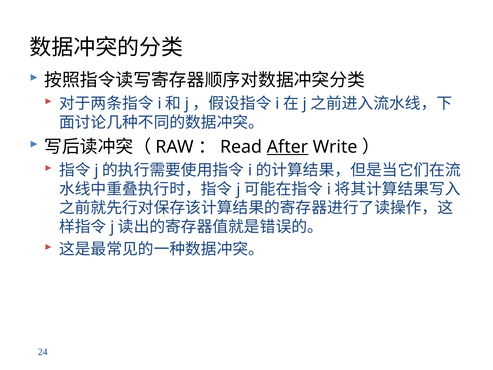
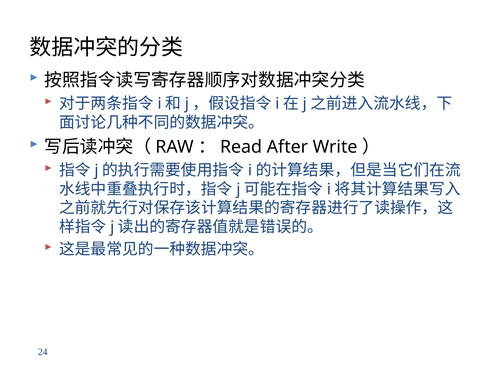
After underline: present -> none
